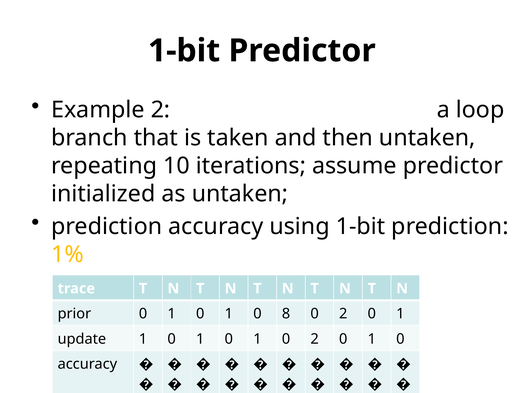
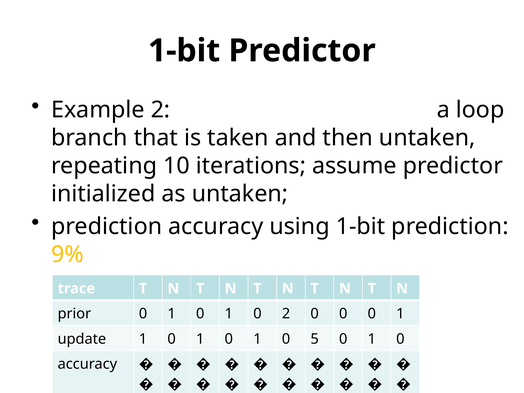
1%: 1% -> 9%
0 8: 8 -> 2
2 at (343, 314): 2 -> 0
1 0 2: 2 -> 5
